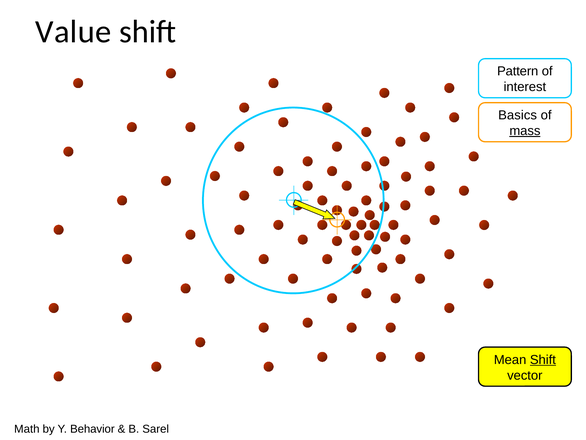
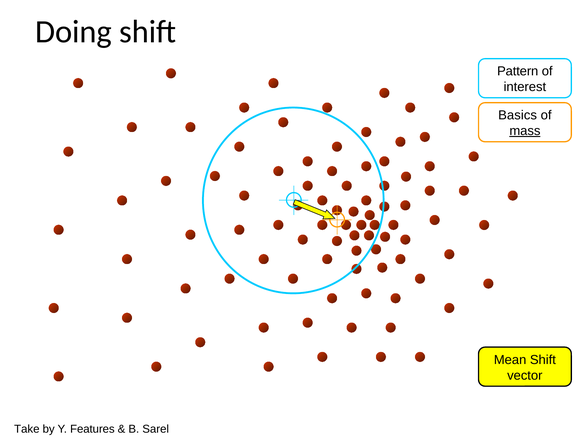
Value: Value -> Doing
Shift at (543, 359) underline: present -> none
Math: Math -> Take
Behavior: Behavior -> Features
